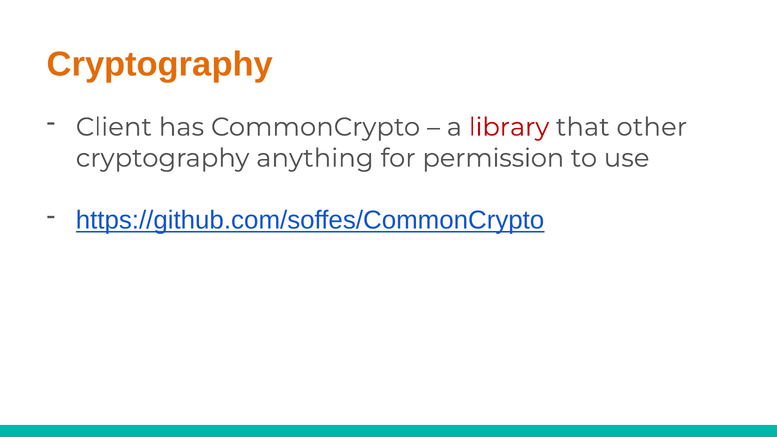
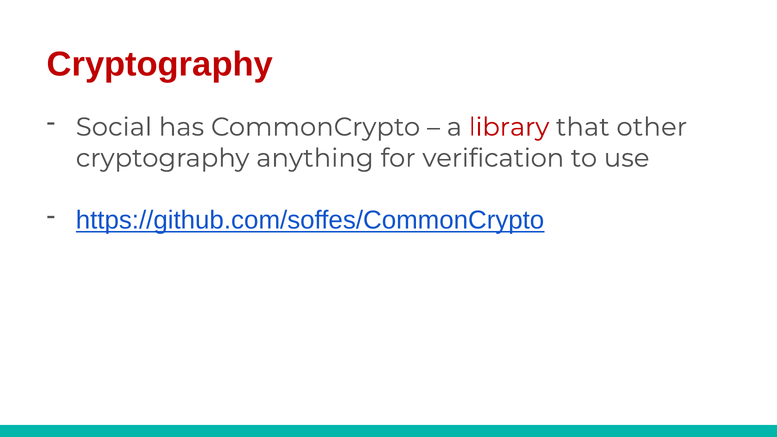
Cryptography at (160, 64) colour: orange -> red
Client: Client -> Social
permission: permission -> verification
